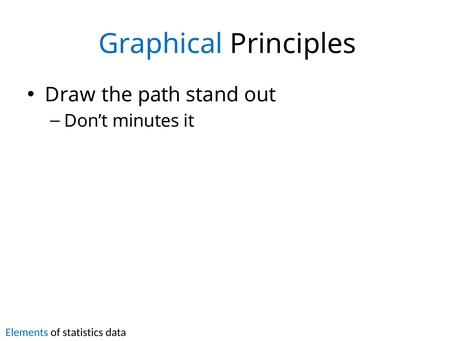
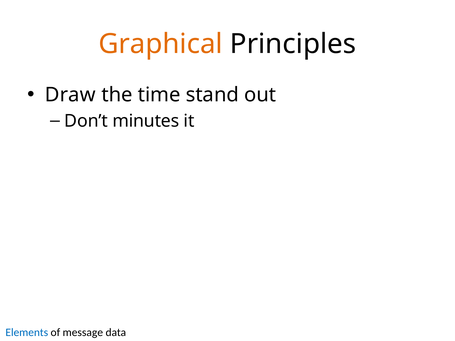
Graphical colour: blue -> orange
path: path -> time
statistics: statistics -> message
